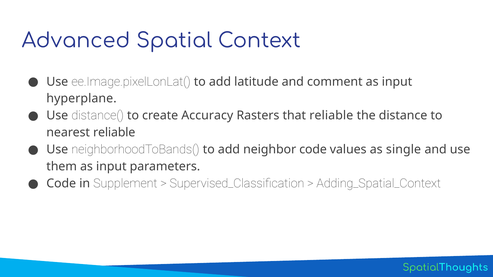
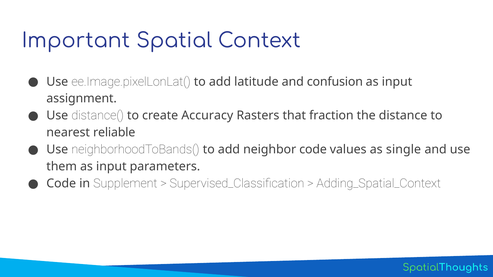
Advanced: Advanced -> Important
comment: comment -> confusion
hyperplane: hyperplane -> assignment
that reliable: reliable -> fraction
